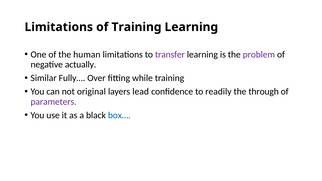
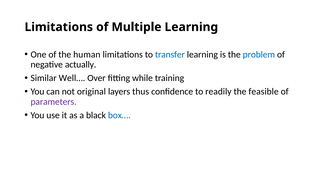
of Training: Training -> Multiple
transfer colour: purple -> blue
problem colour: purple -> blue
Fully…: Fully… -> Well…
lead: lead -> thus
through: through -> feasible
